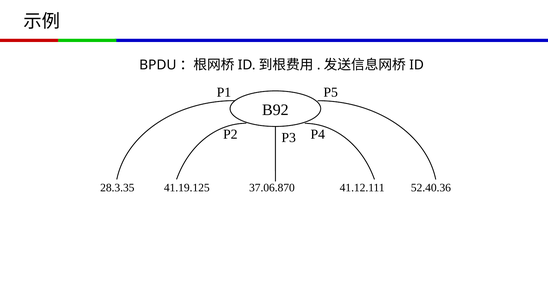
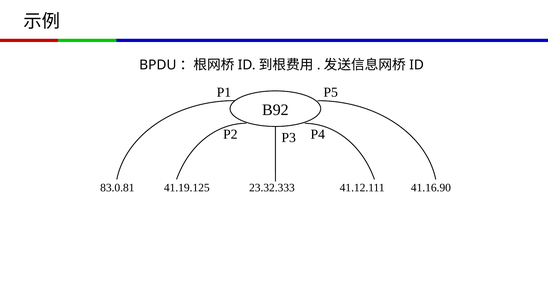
28.3.35: 28.3.35 -> 83.0.81
37.06.870: 37.06.870 -> 23.32.333
52.40.36: 52.40.36 -> 41.16.90
